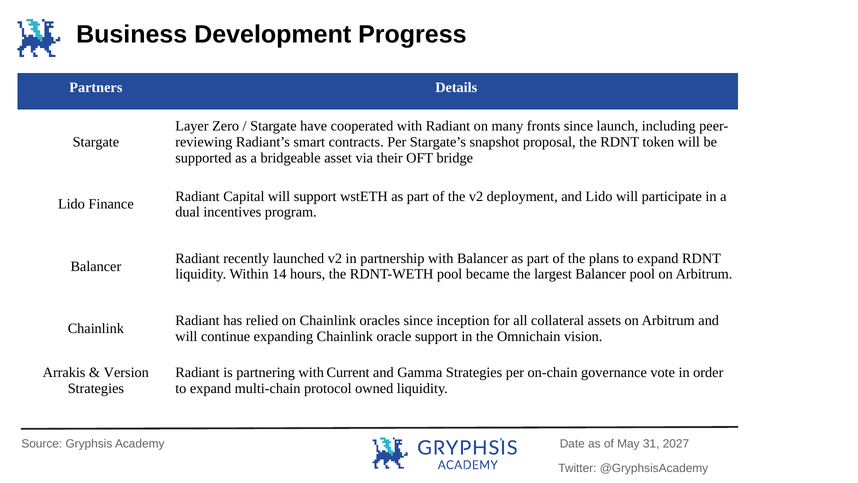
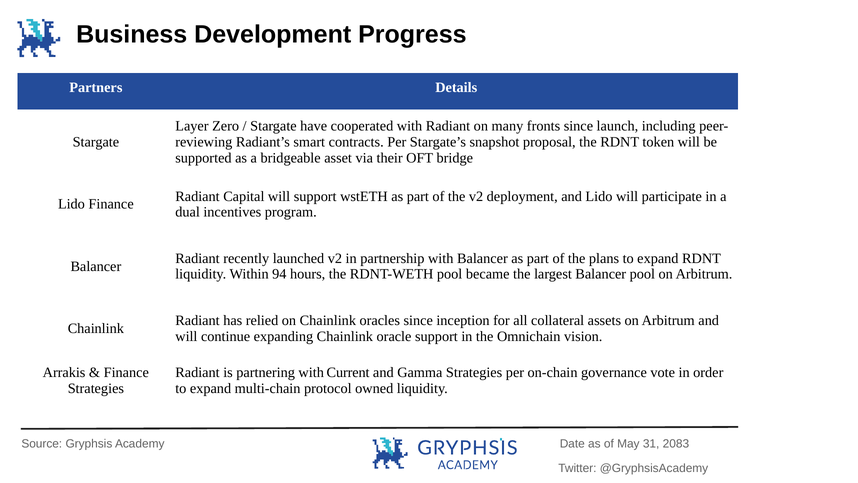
14: 14 -> 94
Version at (126, 372): Version -> Finance
2027: 2027 -> 2083
